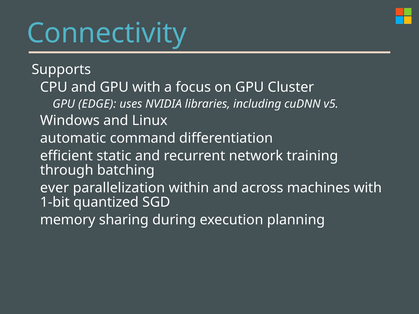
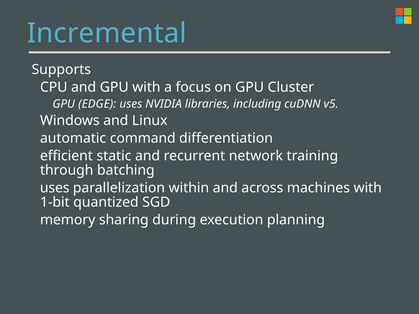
Connectivity: Connectivity -> Incremental
ever at (55, 188): ever -> uses
